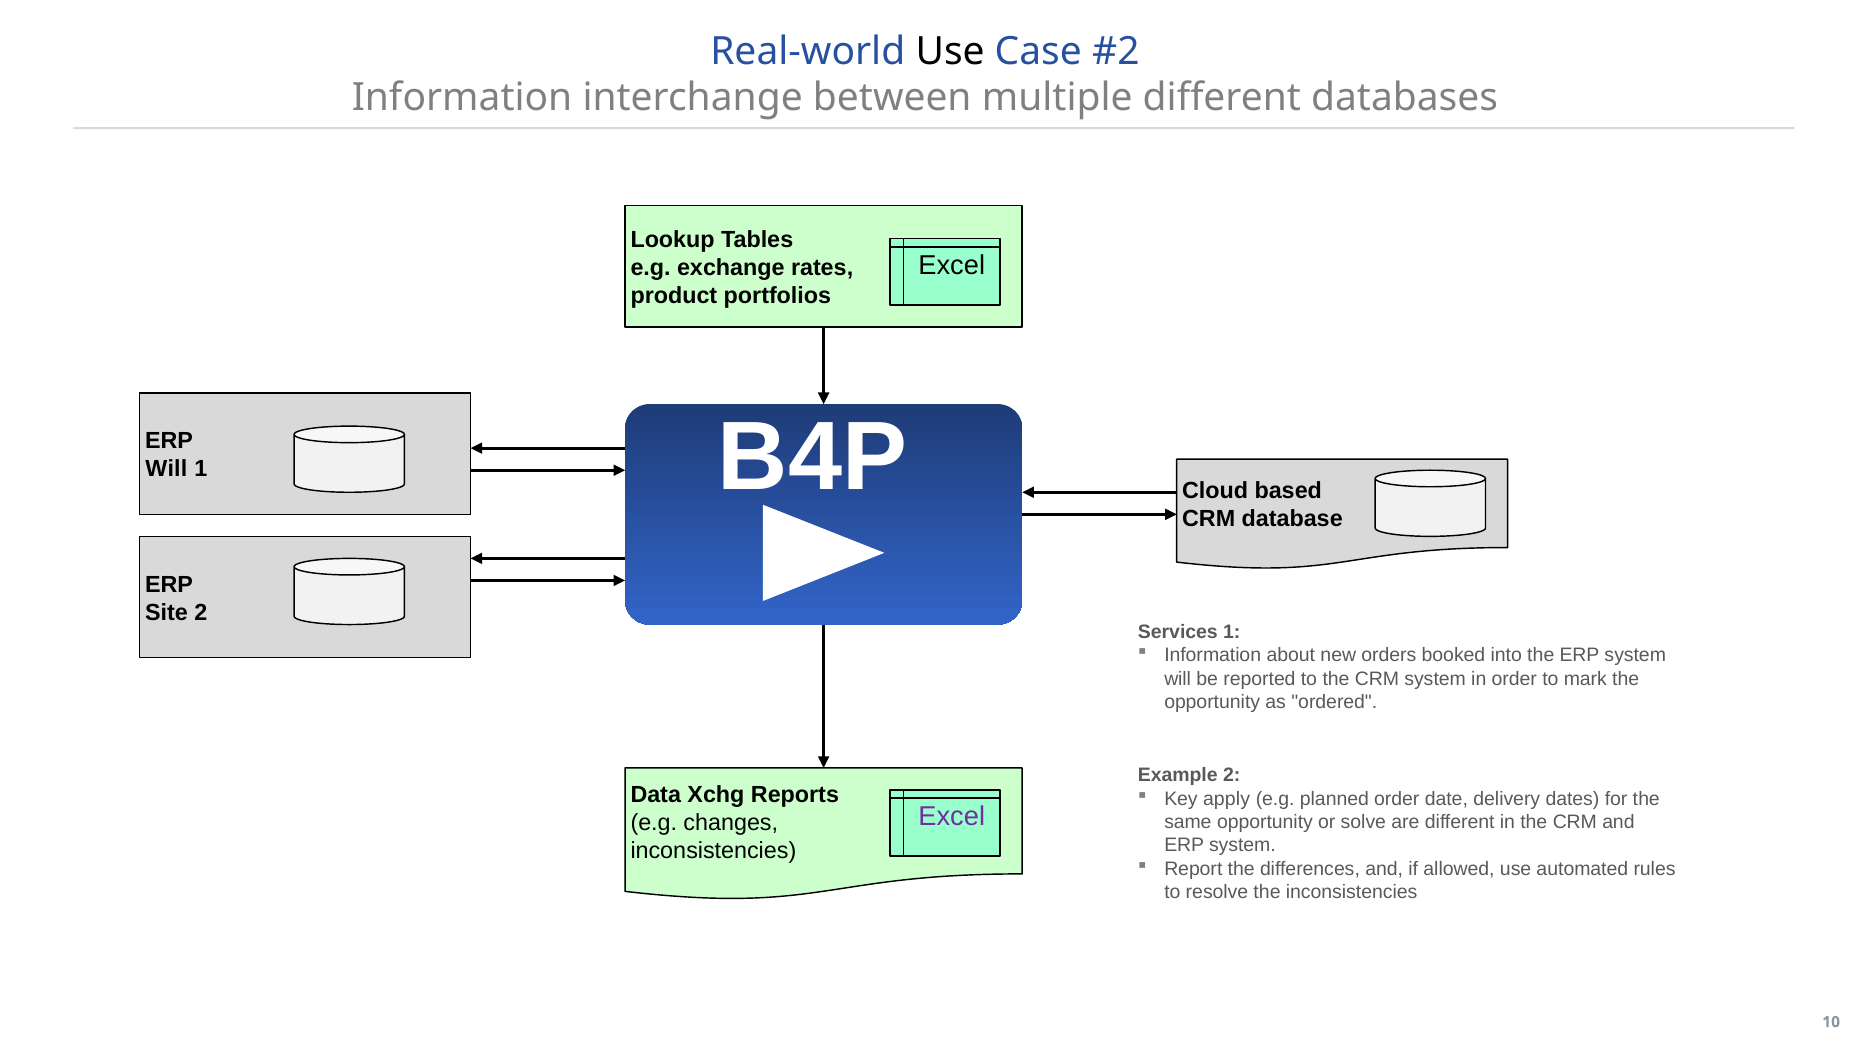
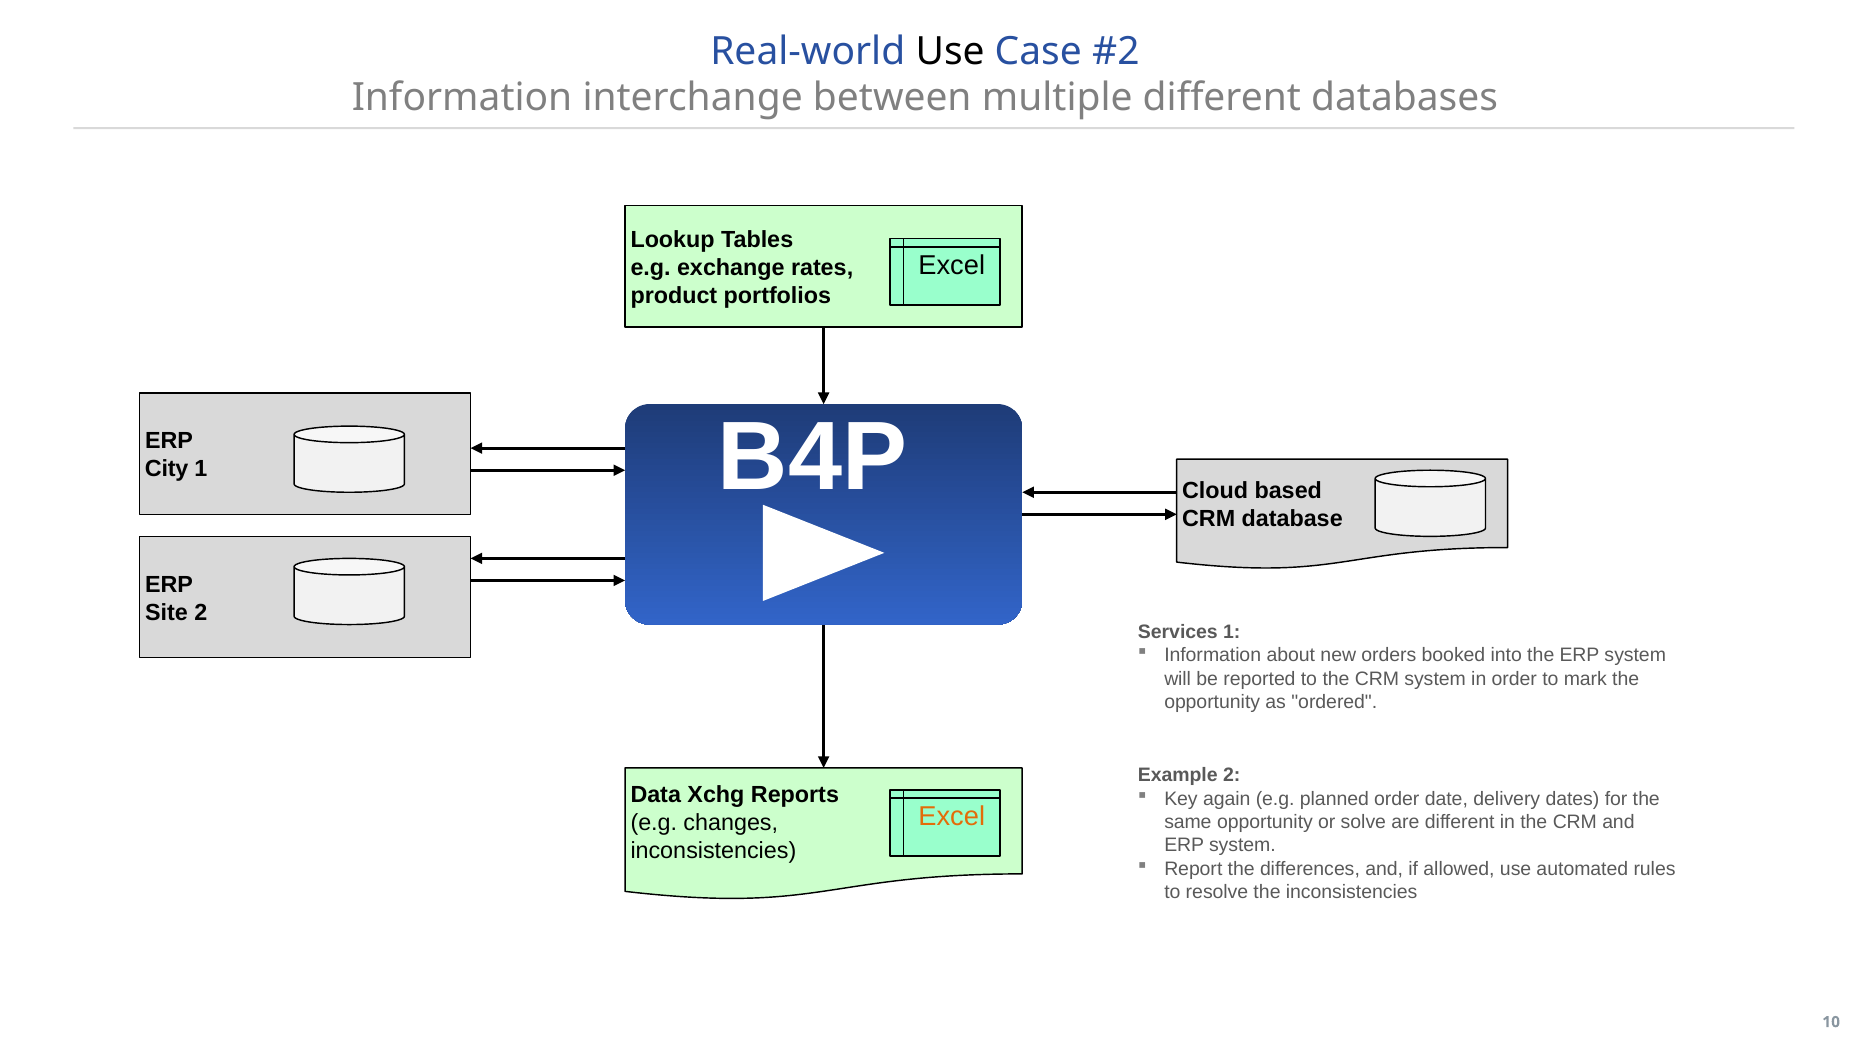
Will at (166, 470): Will -> City
apply: apply -> again
Excel at (952, 817) colour: purple -> orange
